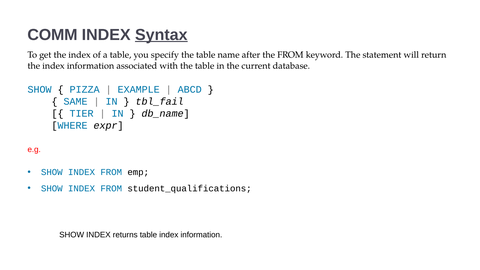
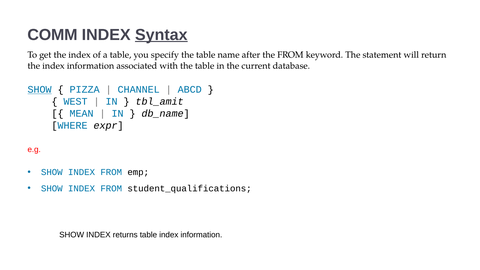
SHOW at (40, 90) underline: none -> present
EXAMPLE: EXAMPLE -> CHANNEL
SAME: SAME -> WEST
tbl_fail: tbl_fail -> tbl_amit
TIER: TIER -> MEAN
